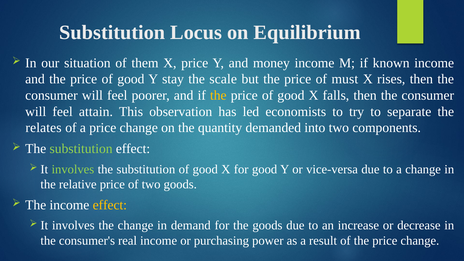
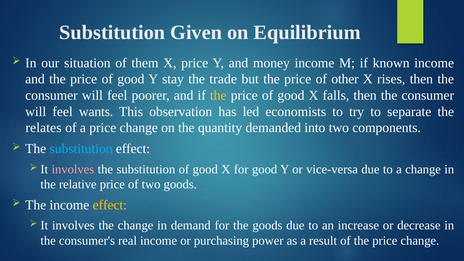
Locus: Locus -> Given
scale: scale -> trade
must: must -> other
attain: attain -> wants
substitution at (81, 149) colour: light green -> light blue
involves at (73, 169) colour: light green -> pink
